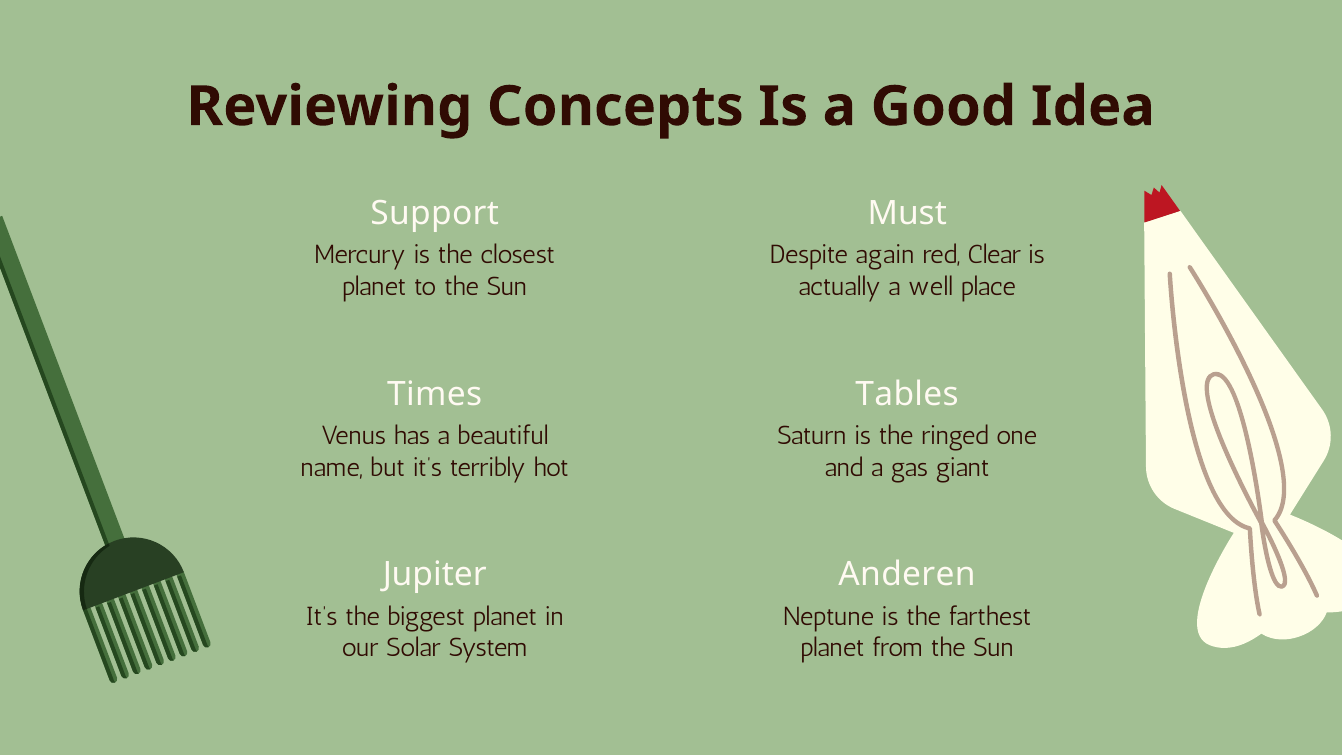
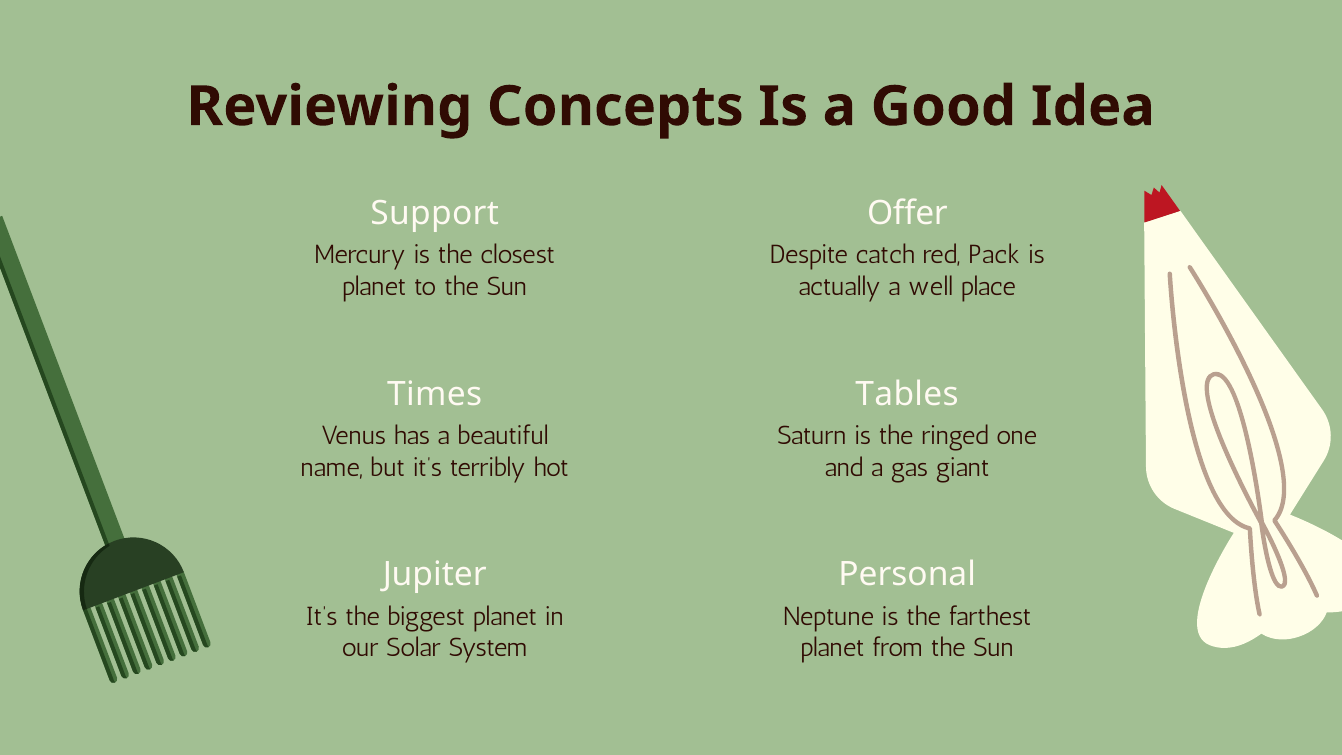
Must: Must -> Offer
again: again -> catch
Clear: Clear -> Pack
Anderen: Anderen -> Personal
